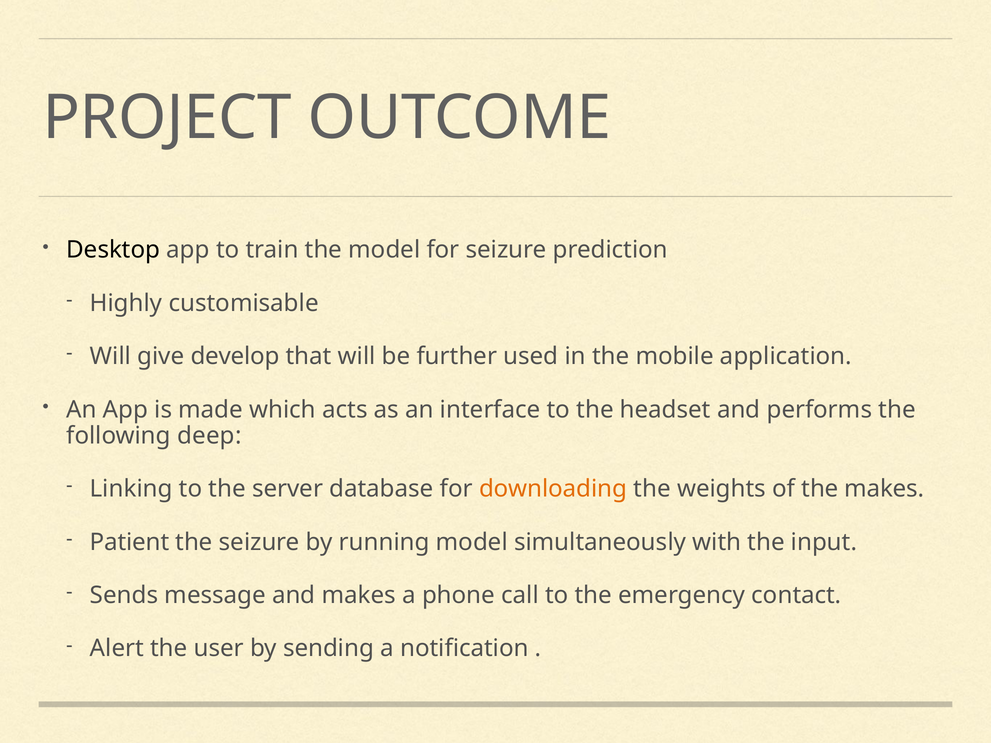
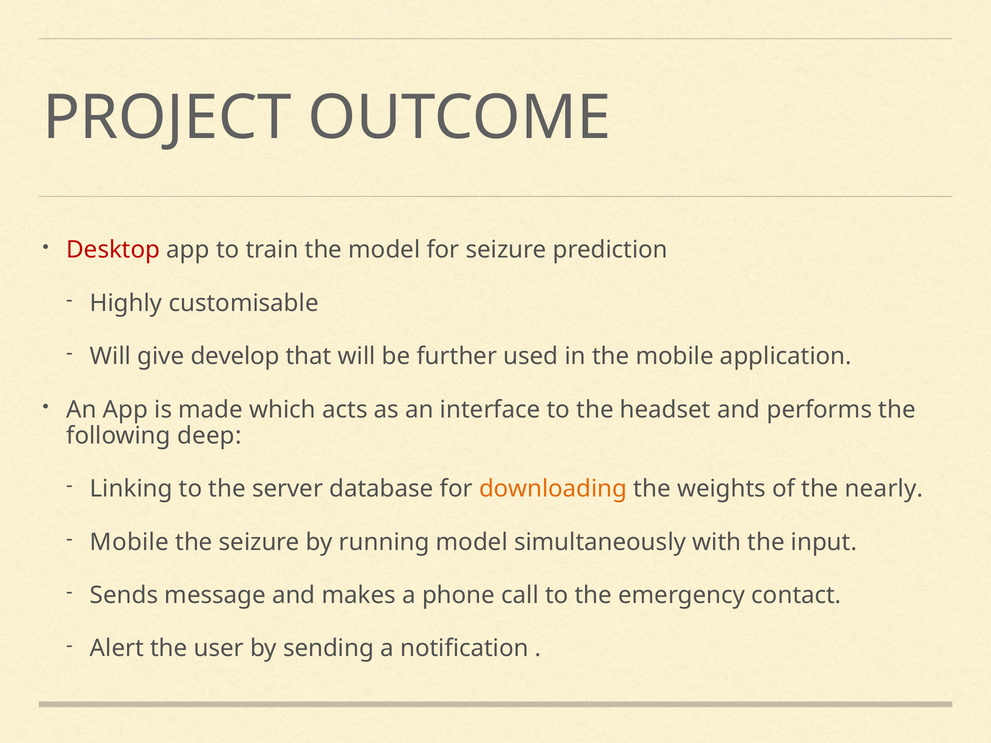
Desktop colour: black -> red
the makes: makes -> nearly
Patient at (130, 542): Patient -> Mobile
